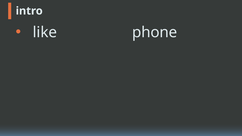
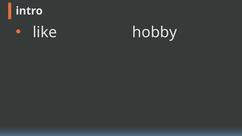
phone: phone -> hobby
